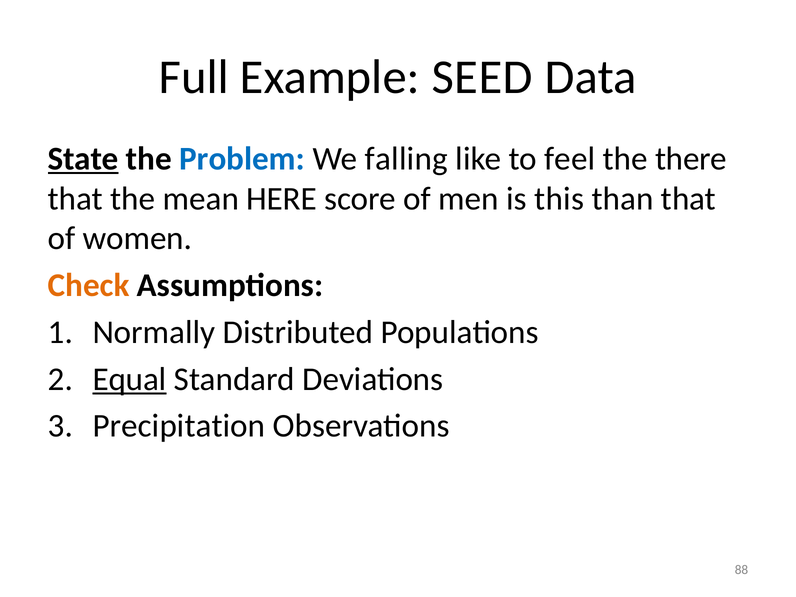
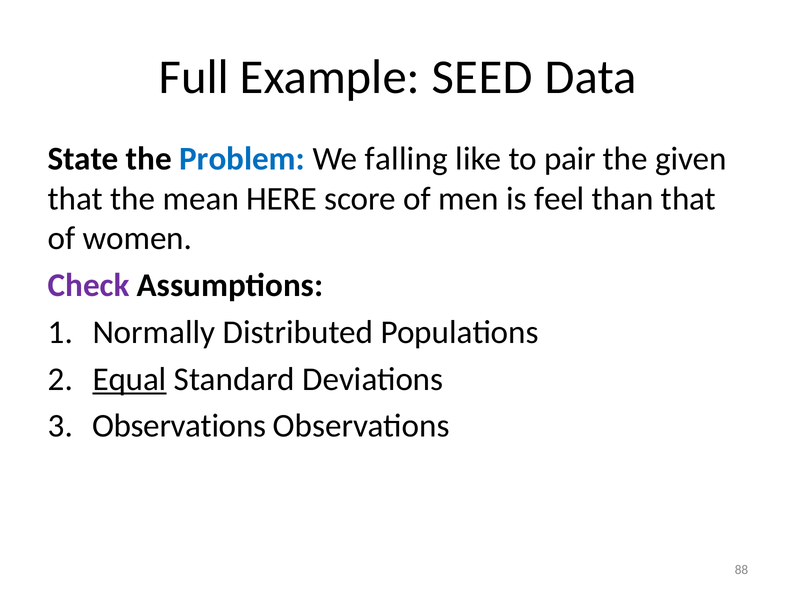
State underline: present -> none
feel: feel -> pair
there: there -> given
this: this -> feel
Check colour: orange -> purple
Precipitation at (179, 426): Precipitation -> Observations
